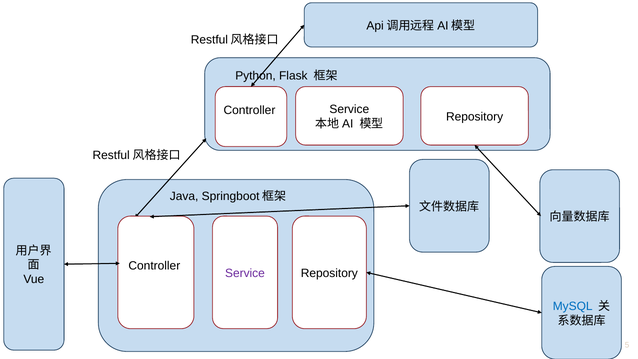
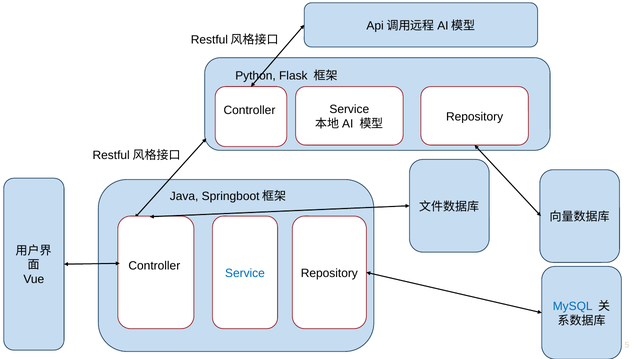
Service at (245, 273) colour: purple -> blue
